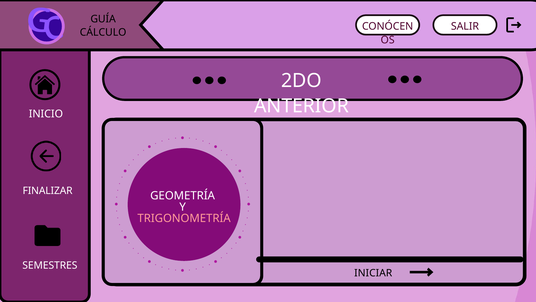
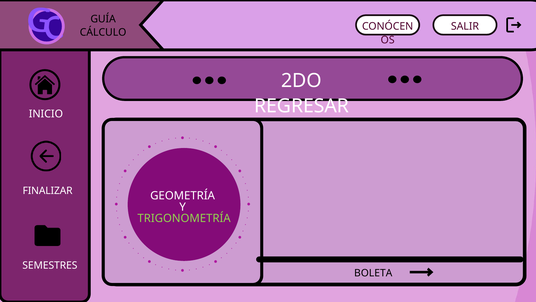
ANTERIOR: ANTERIOR -> REGRESAR
TRIGONOMETRÍA colour: pink -> light green
INICIAR: INICIAR -> BOLETA
